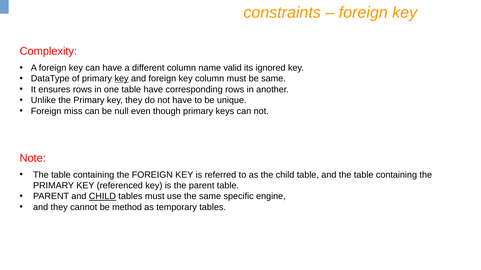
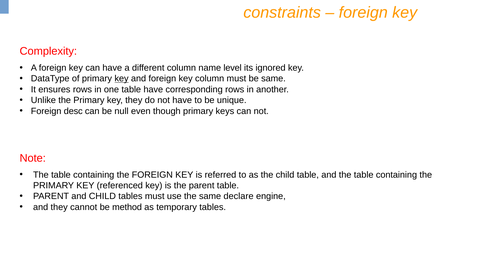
valid: valid -> level
miss: miss -> desc
CHILD at (102, 197) underline: present -> none
specific: specific -> declare
